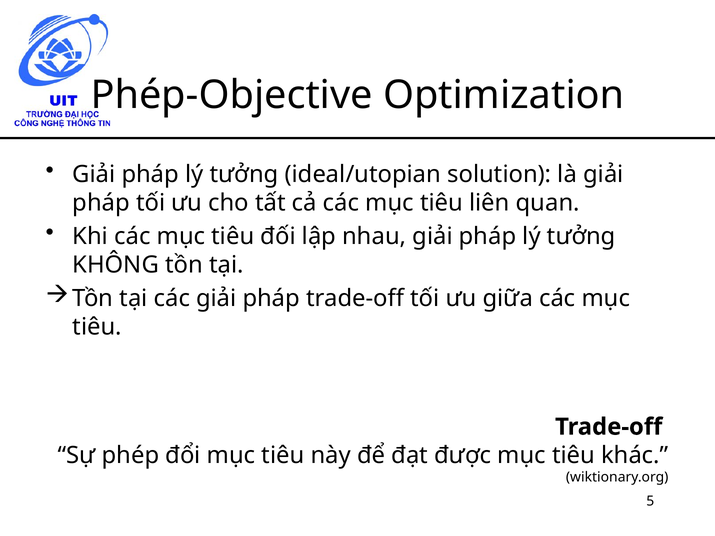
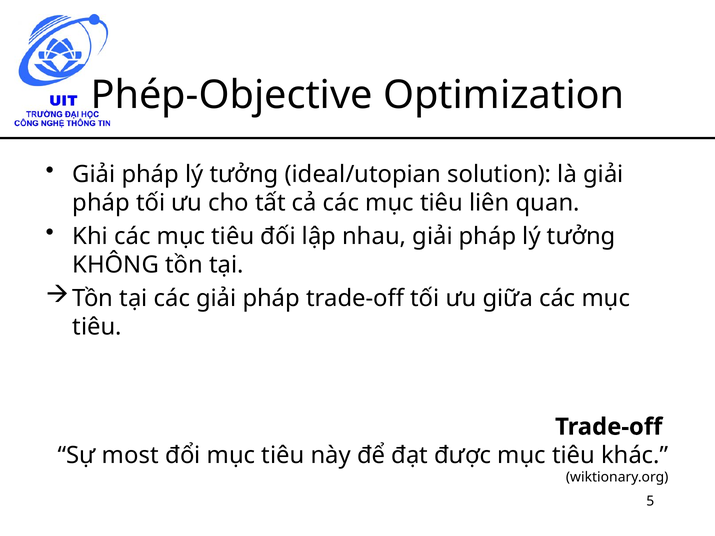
phép: phép -> most
